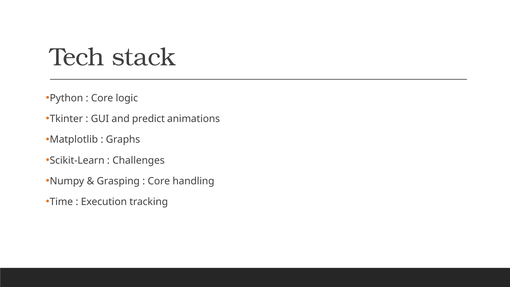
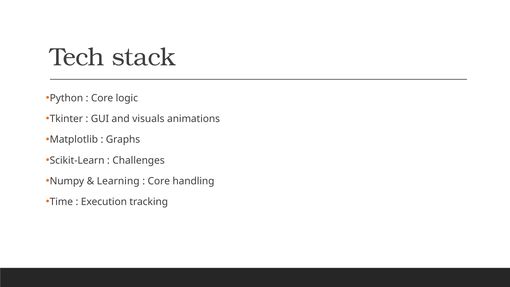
predict: predict -> visuals
Grasping: Grasping -> Learning
